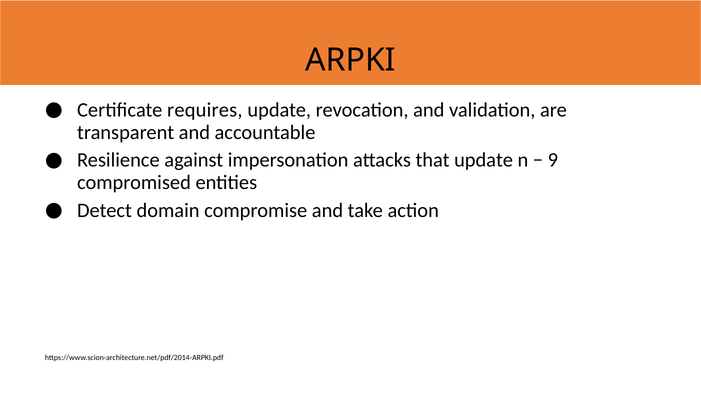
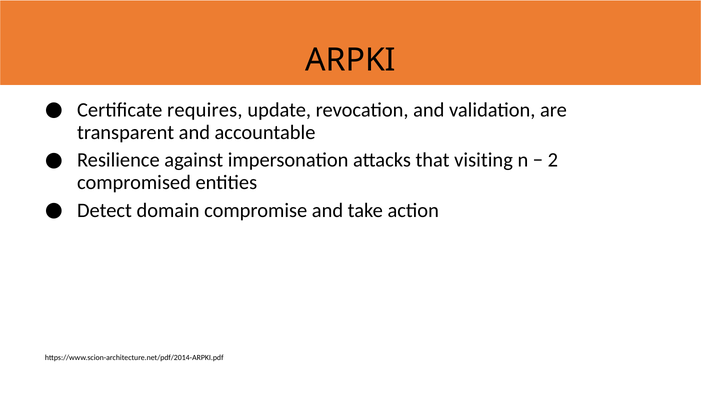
that update: update -> visiting
9: 9 -> 2
